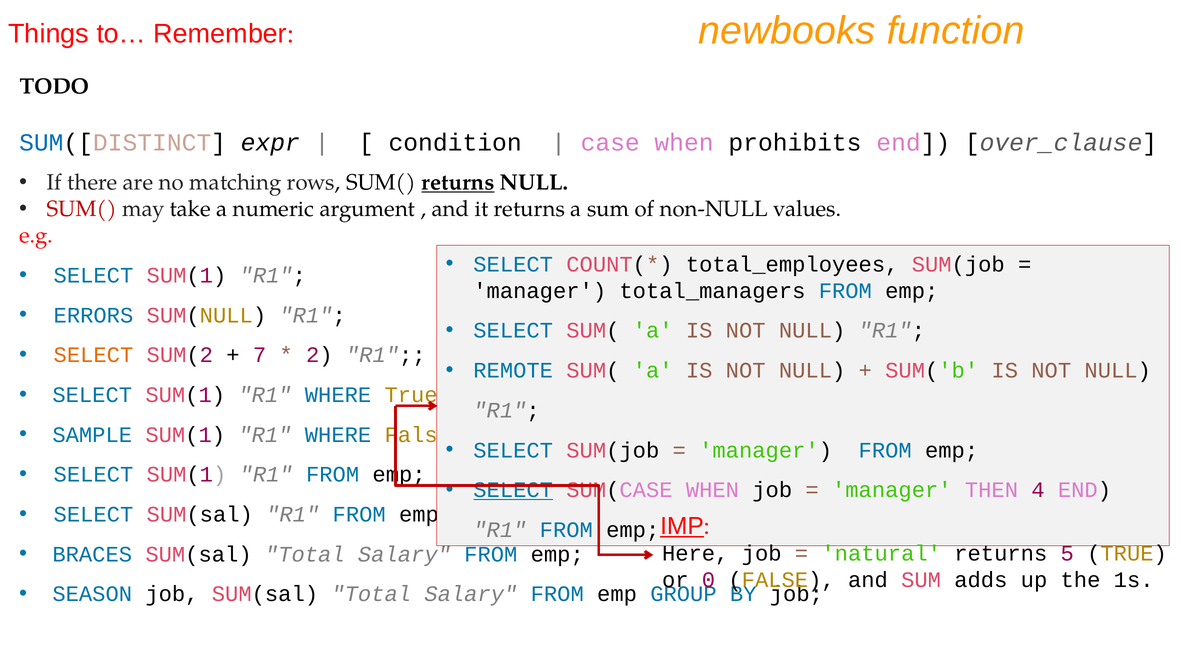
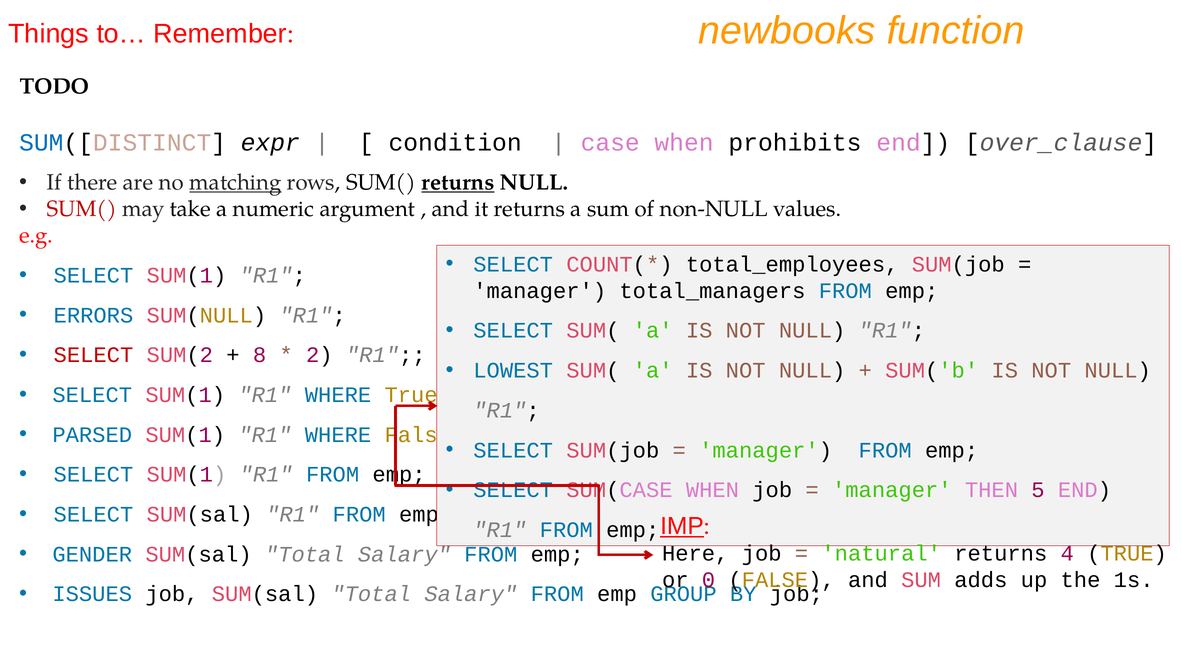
matching underline: none -> present
SELECT at (93, 355) colour: orange -> red
7: 7 -> 8
REMOTE: REMOTE -> LOWEST
SAMPLE: SAMPLE -> PARSED
SELECT at (513, 490) underline: present -> none
4: 4 -> 5
BRACES: BRACES -> GENDER
5: 5 -> 4
SEASON: SEASON -> ISSUES
